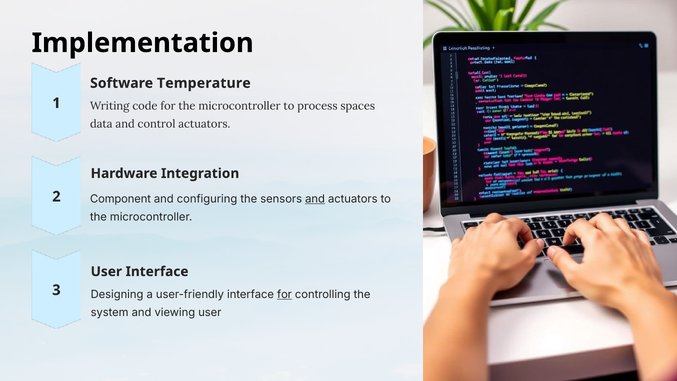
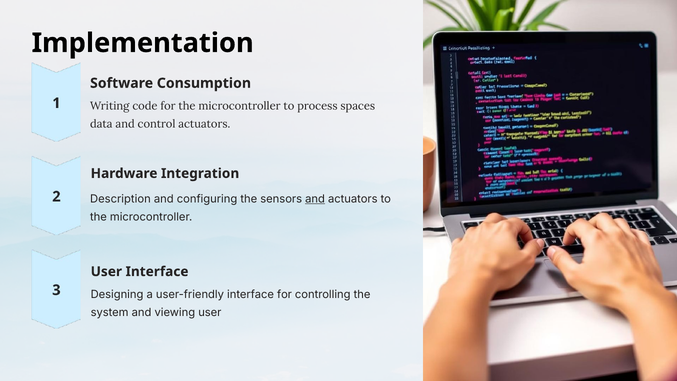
Temperature: Temperature -> Consumption
Component: Component -> Description
for at (285, 294) underline: present -> none
